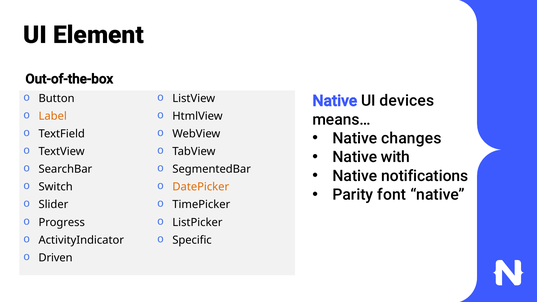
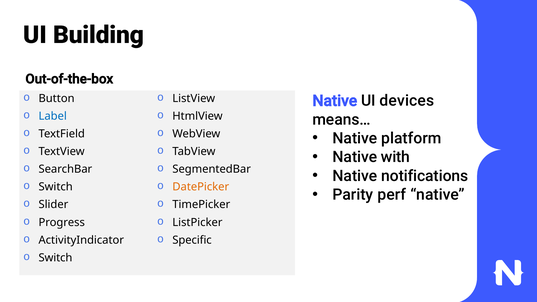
Element: Element -> Building
Label colour: orange -> blue
changes: changes -> platform
font: font -> perf
Driven at (55, 258): Driven -> Switch
